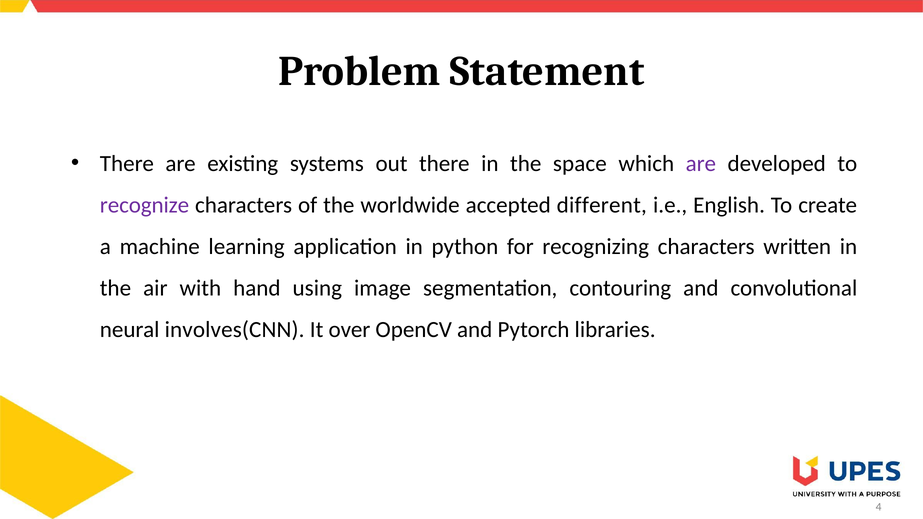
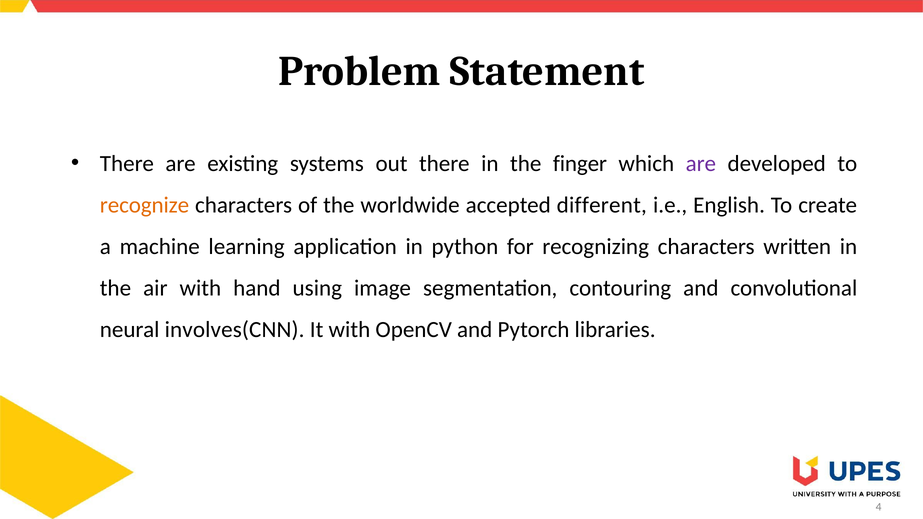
space: space -> finger
recognize colour: purple -> orange
It over: over -> with
